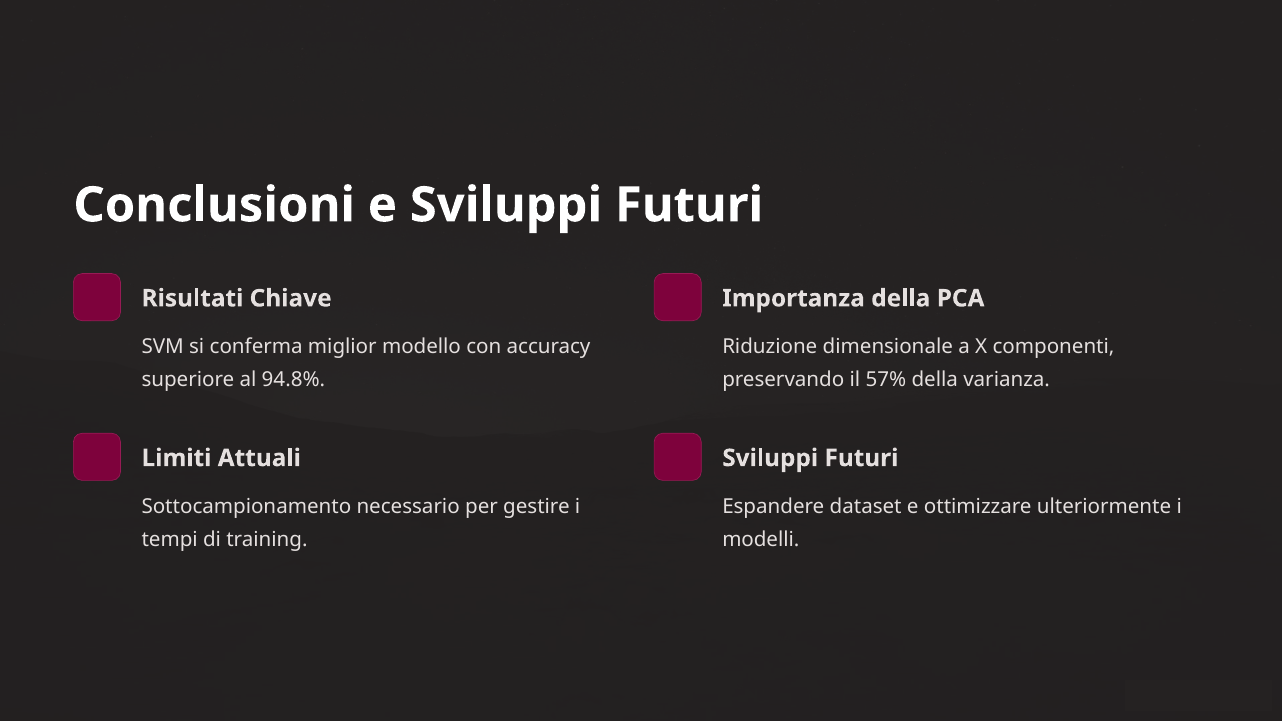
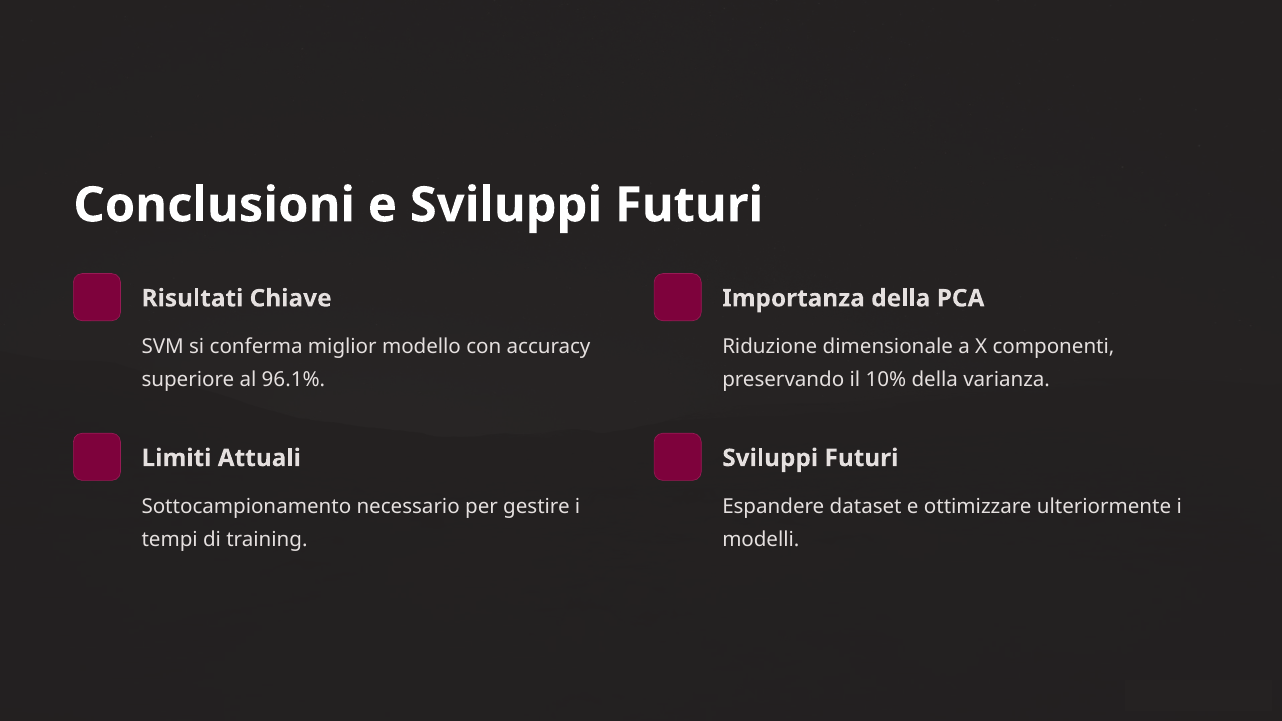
94.8%: 94.8% -> 96.1%
57%: 57% -> 10%
